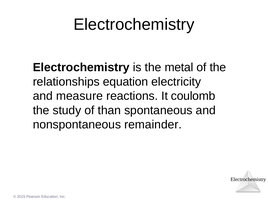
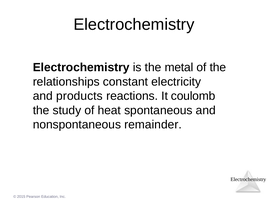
equation: equation -> constant
measure: measure -> products
than: than -> heat
